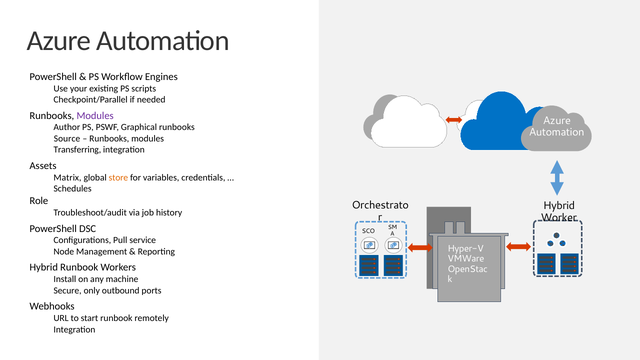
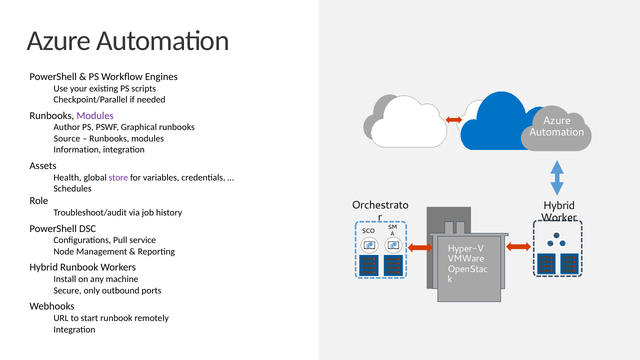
Transferring: Transferring -> Information
Matrix: Matrix -> Health
store colour: orange -> purple
